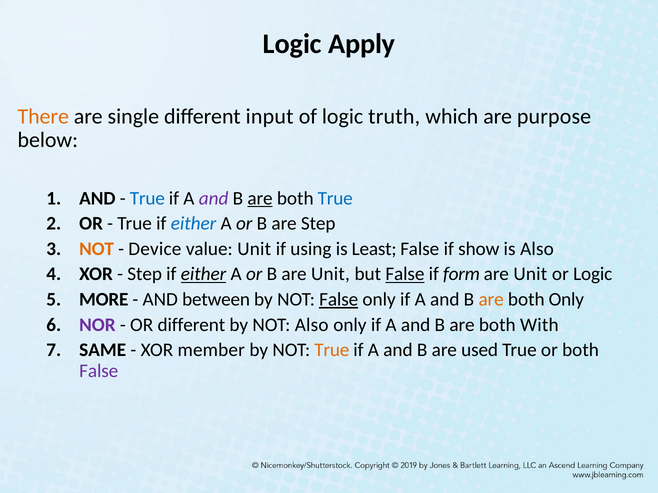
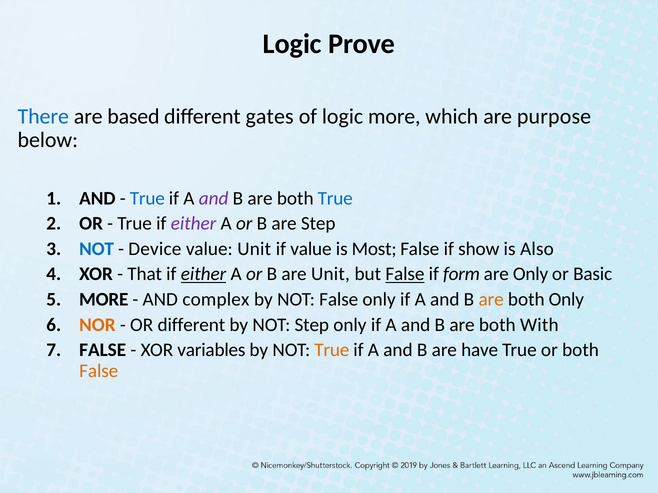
Apply: Apply -> Prove
There colour: orange -> blue
single: single -> based
input: input -> gates
logic truth: truth -> more
are at (260, 198) underline: present -> none
either at (194, 224) colour: blue -> purple
NOT at (97, 249) colour: orange -> blue
if using: using -> value
Least: Least -> Most
Step at (145, 274): Step -> That
Unit at (530, 274): Unit -> Only
or Logic: Logic -> Basic
between: between -> complex
False at (339, 300) underline: present -> none
NOR colour: purple -> orange
NOT Also: Also -> Step
SAME at (103, 350): SAME -> FALSE
member: member -> variables
used: used -> have
False at (99, 371) colour: purple -> orange
